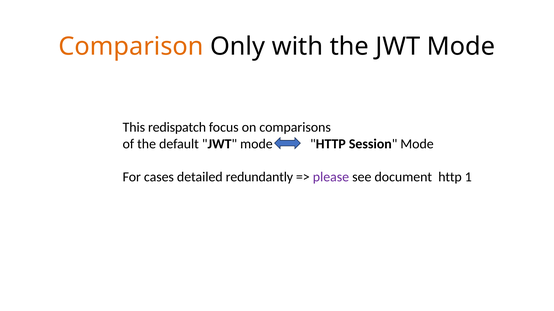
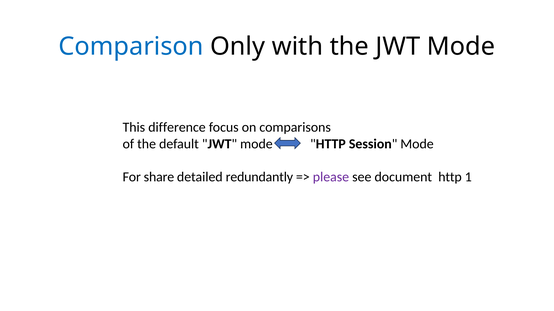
Comparison colour: orange -> blue
redispatch: redispatch -> difference
cases: cases -> share
